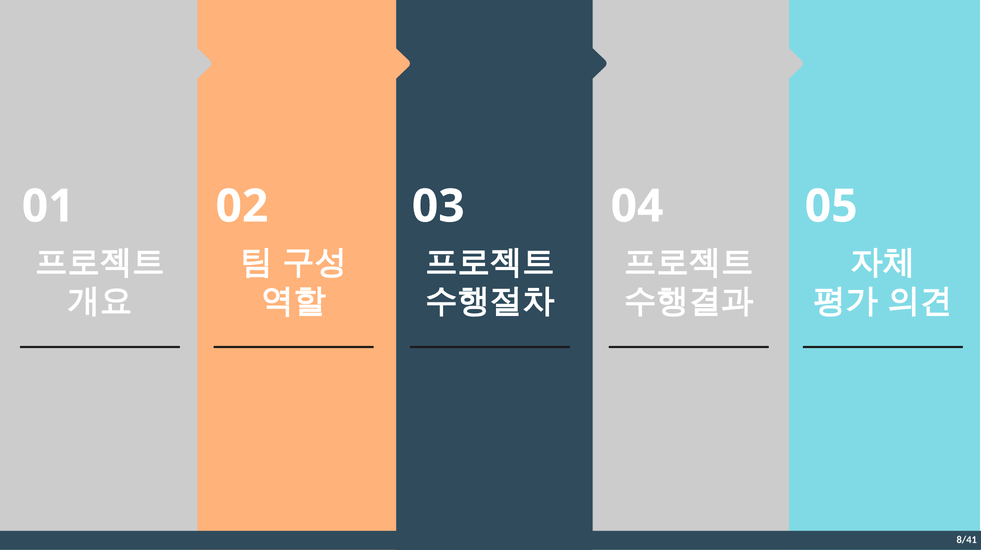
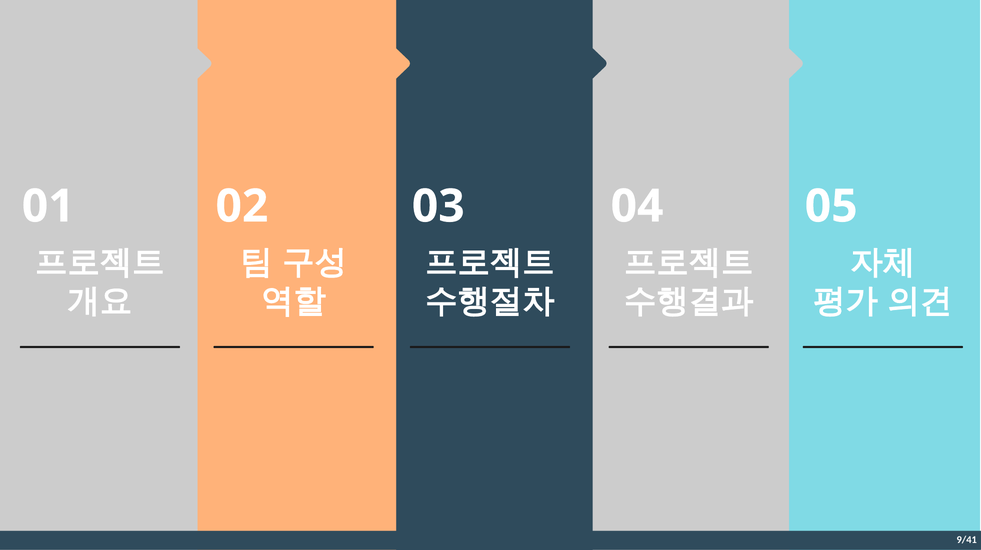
8/41: 8/41 -> 9/41
